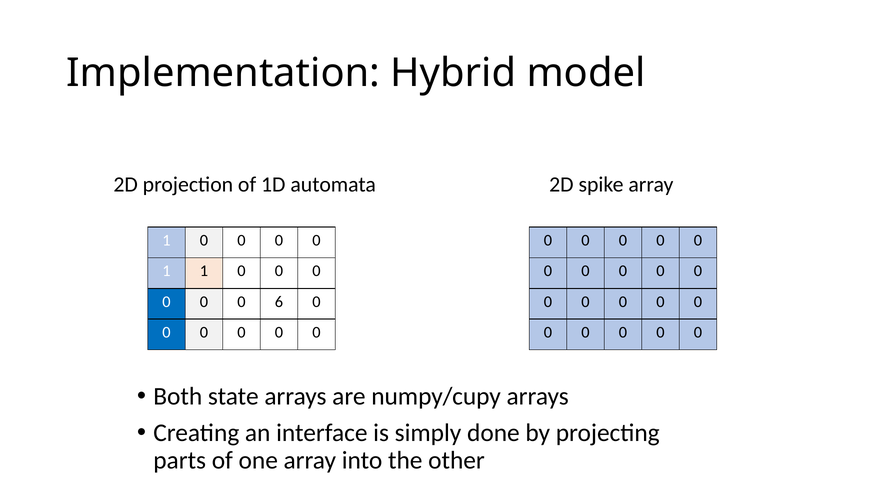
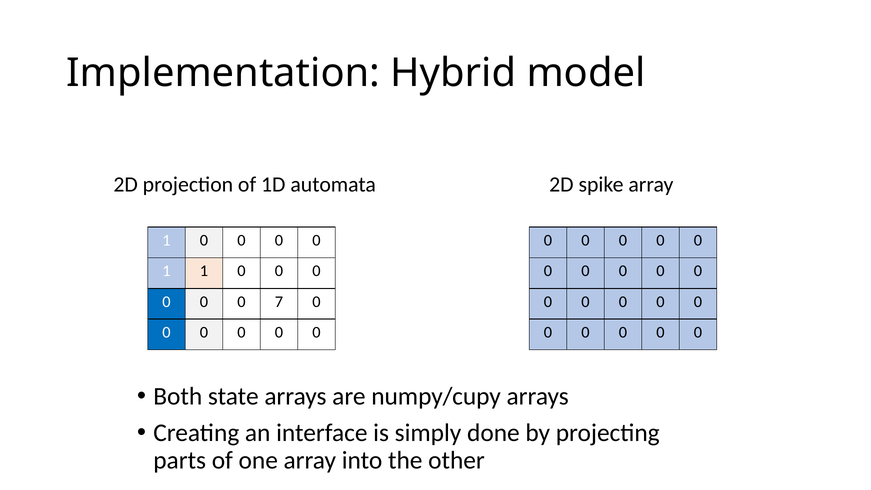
6: 6 -> 7
